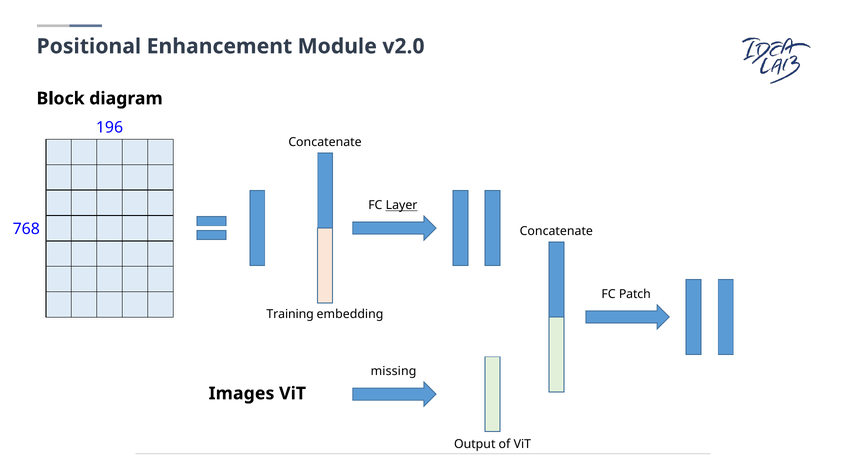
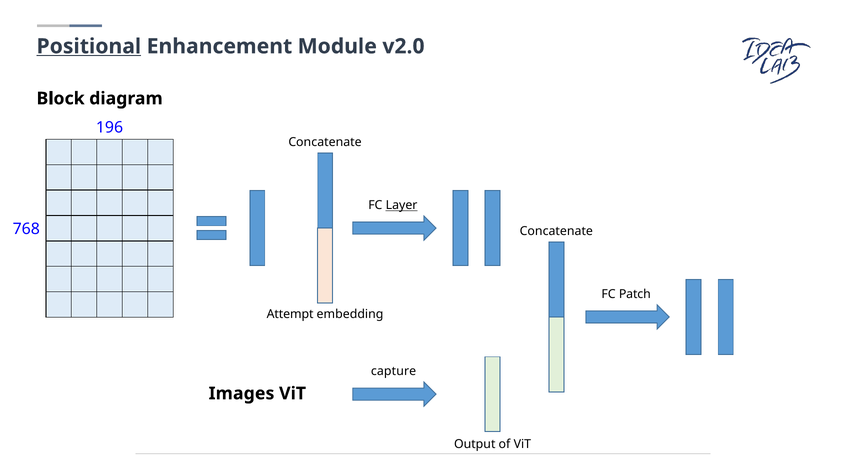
Positional underline: none -> present
Training: Training -> Attempt
missing: missing -> capture
